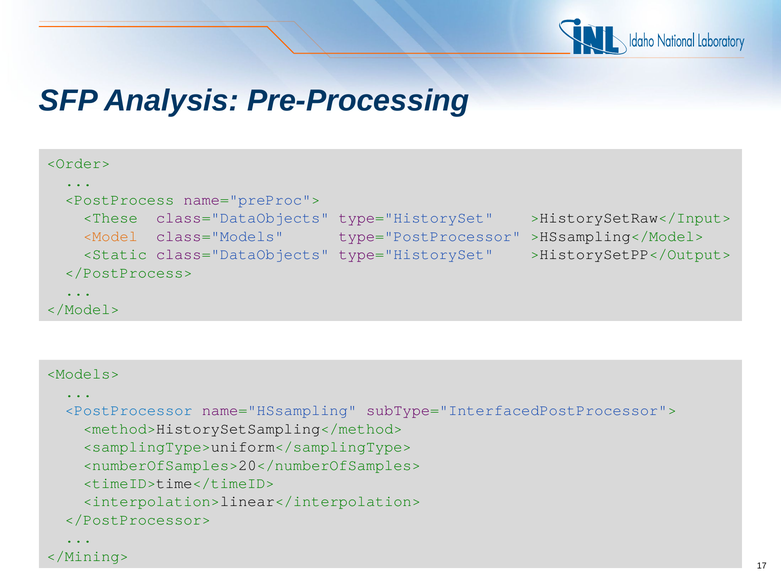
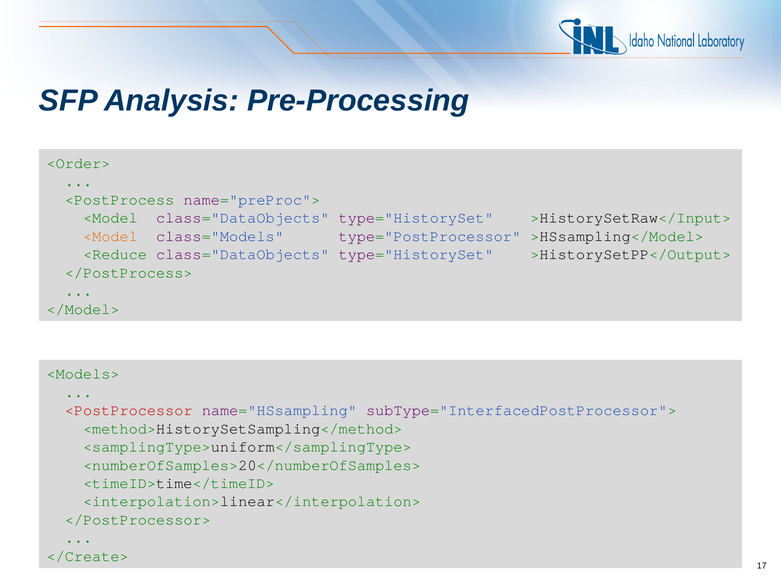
<These at (110, 218): <These -> <Model
<Static: <Static -> <Reduce
<PostProcessor colour: blue -> red
</Mining>: </Mining> -> </Create>
